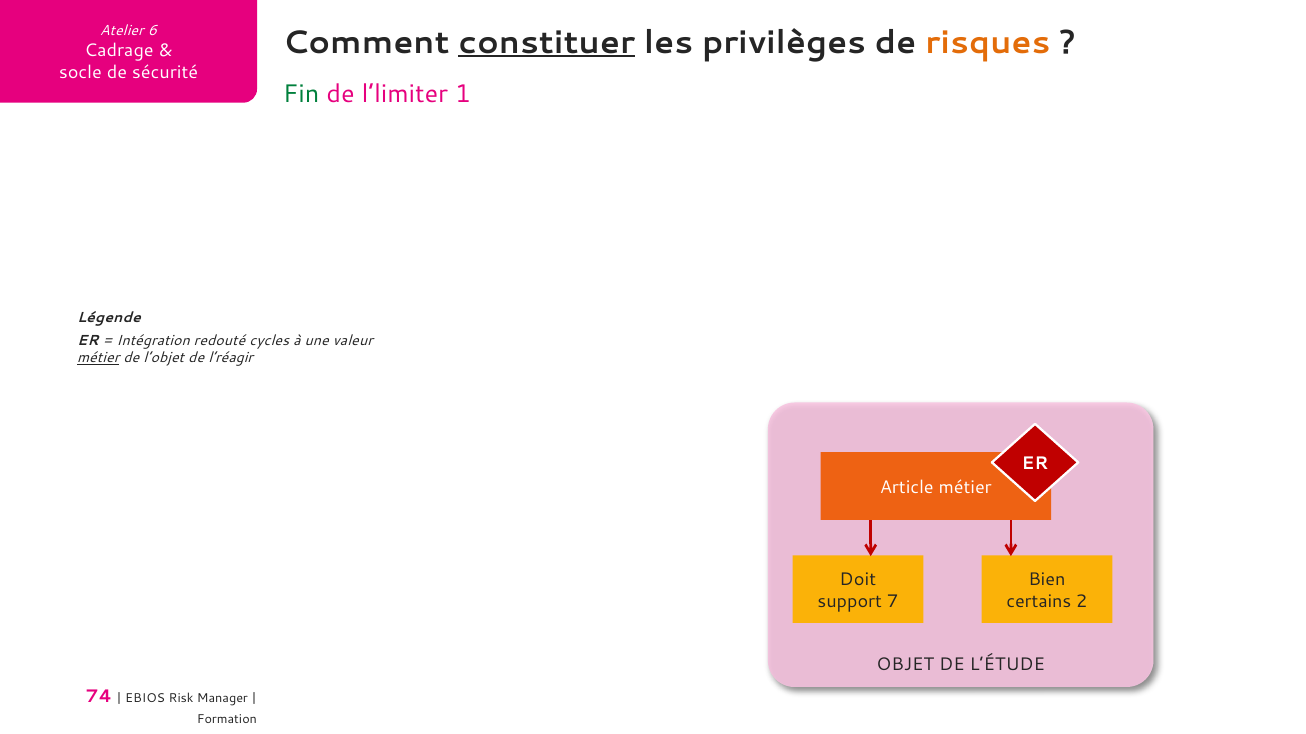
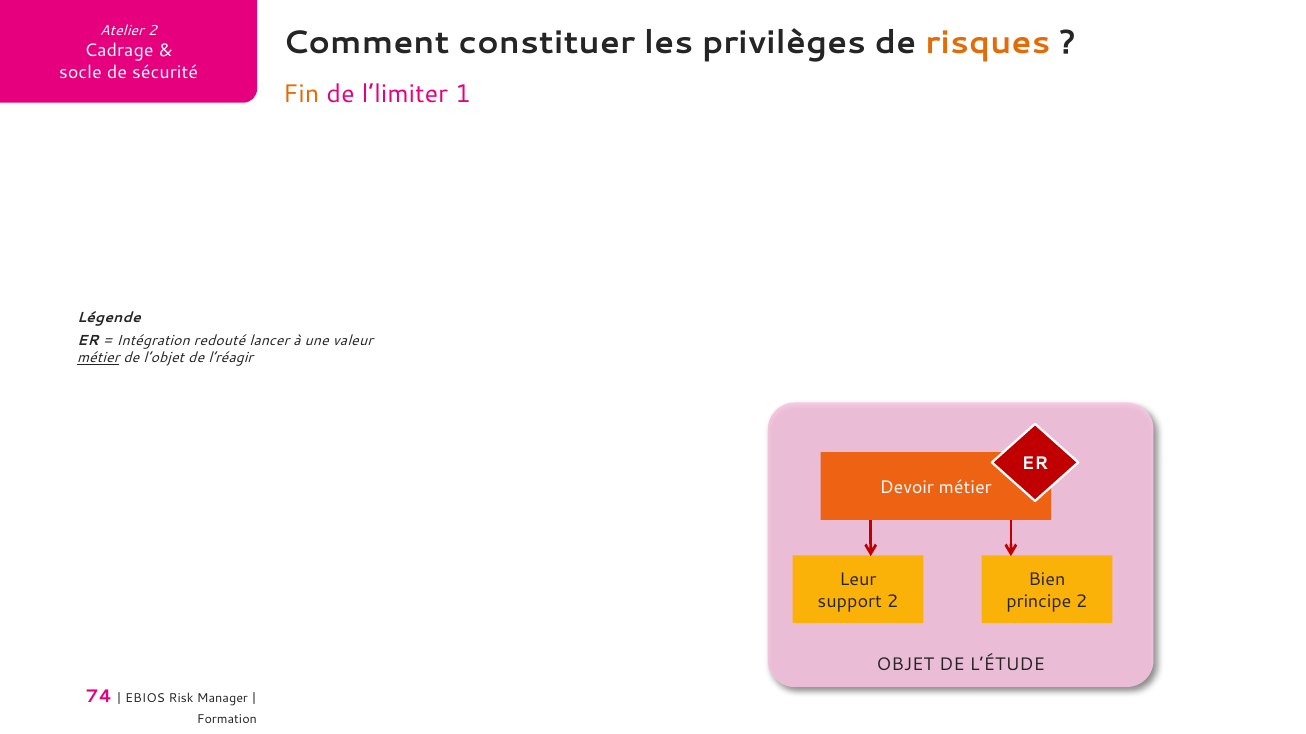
6 at (152, 31): 6 -> 2
constituer underline: present -> none
Fin colour: green -> orange
cycles: cycles -> lancer
Article: Article -> Devoir
Doit: Doit -> Leur
support 7: 7 -> 2
certains: certains -> principe
